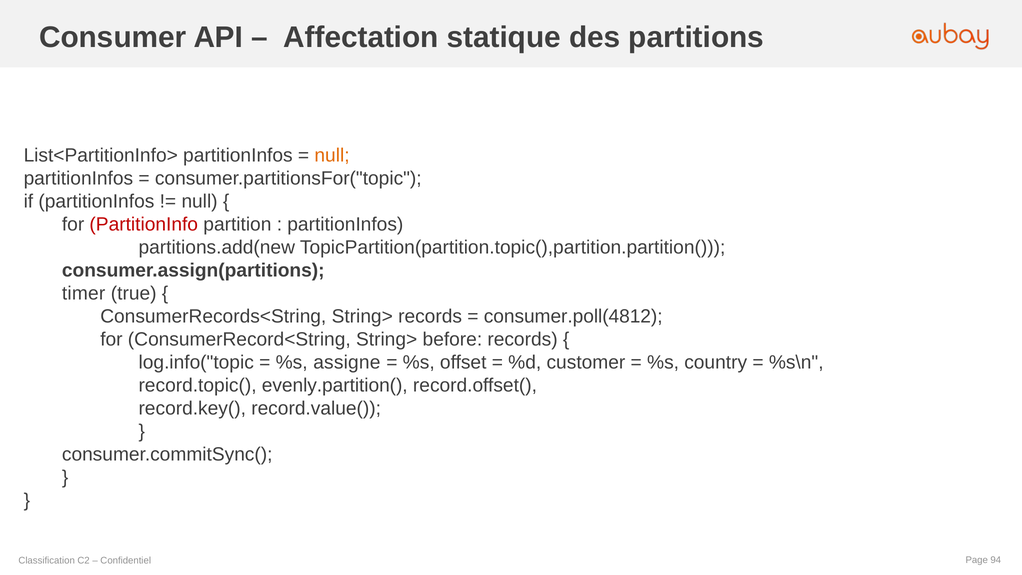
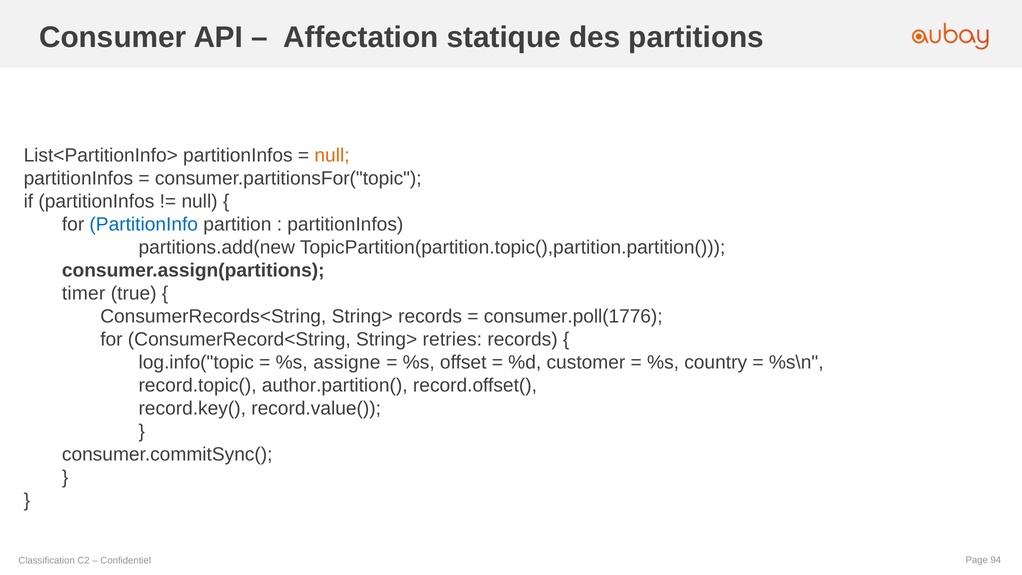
PartitionInfo colour: red -> blue
consumer.poll(4812: consumer.poll(4812 -> consumer.poll(1776
before: before -> retries
evenly.partition(: evenly.partition( -> author.partition(
